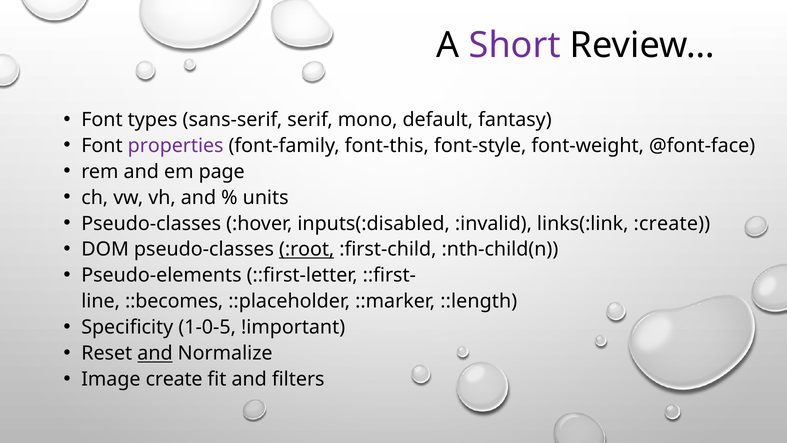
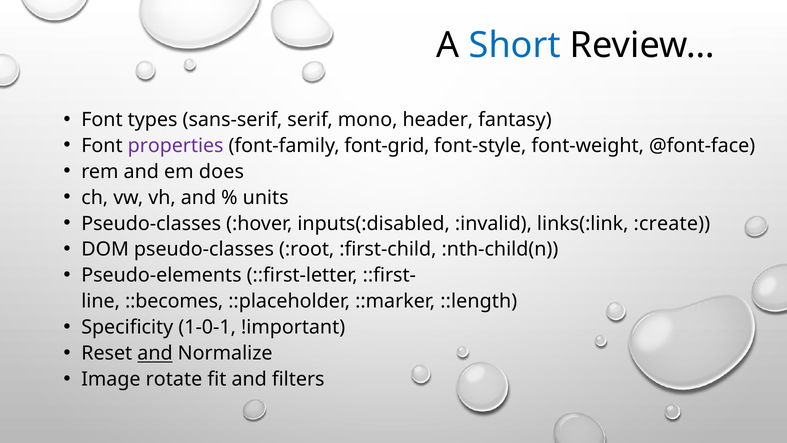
Short colour: purple -> blue
default: default -> header
font-this: font-this -> font-grid
page: page -> does
:root underline: present -> none
1-0-5: 1-0-5 -> 1-0-1
create: create -> rotate
